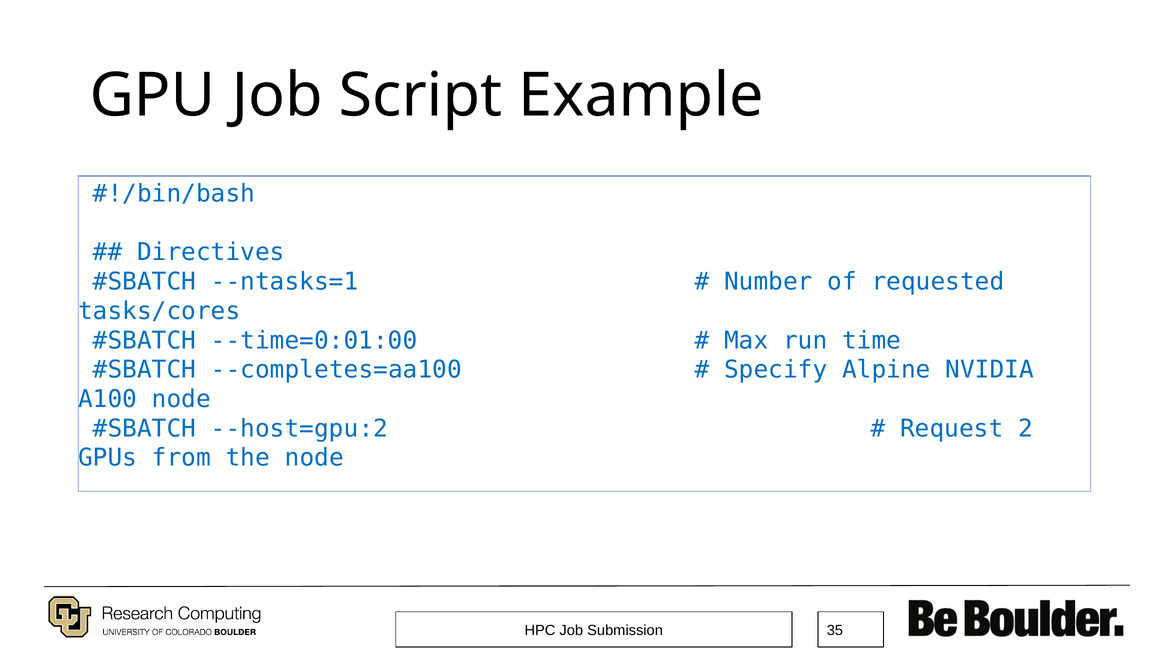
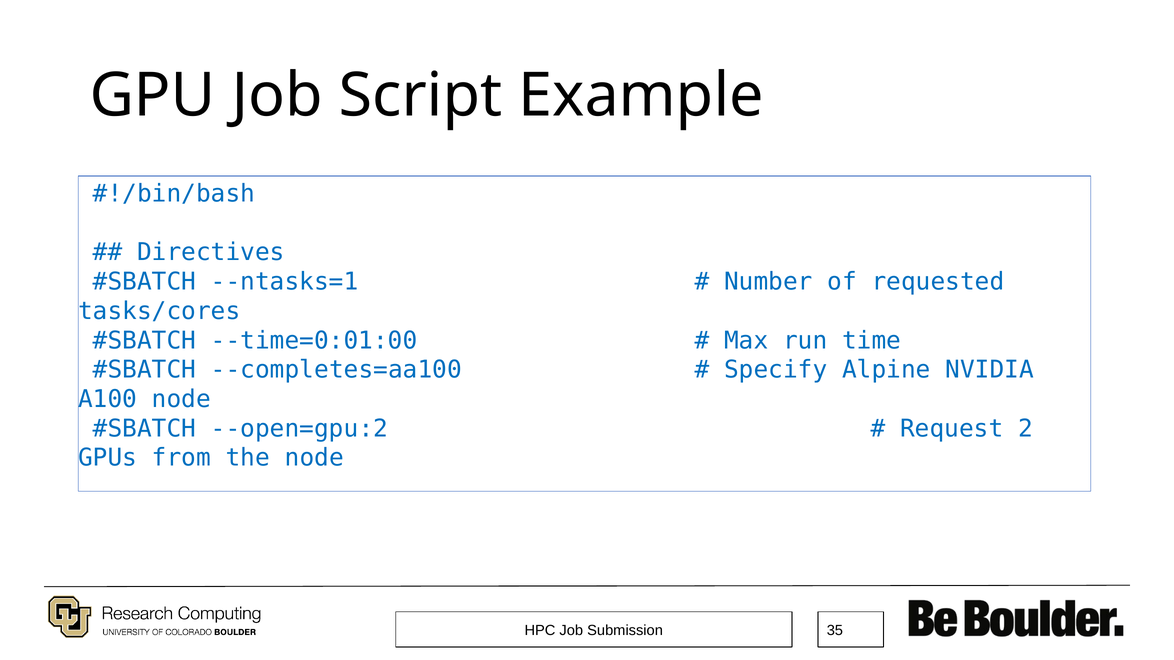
--host=gpu:2: --host=gpu:2 -> --open=gpu:2
